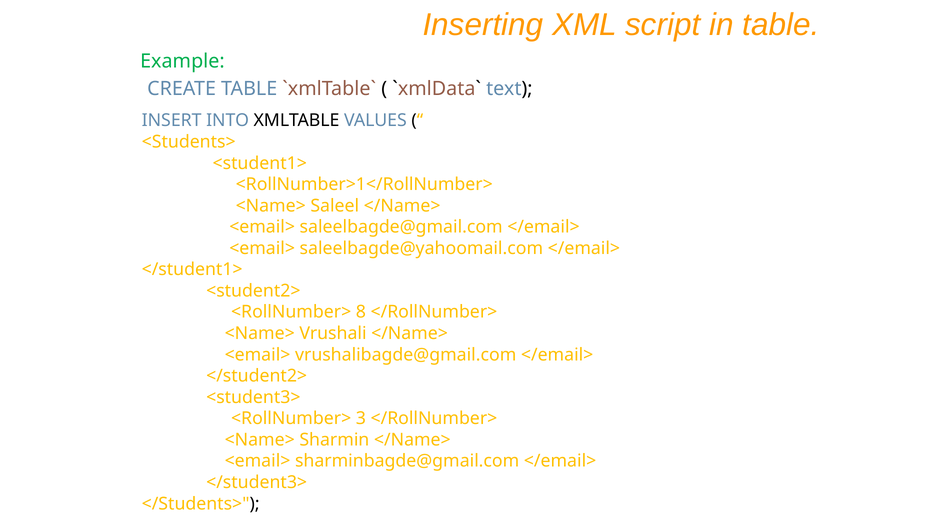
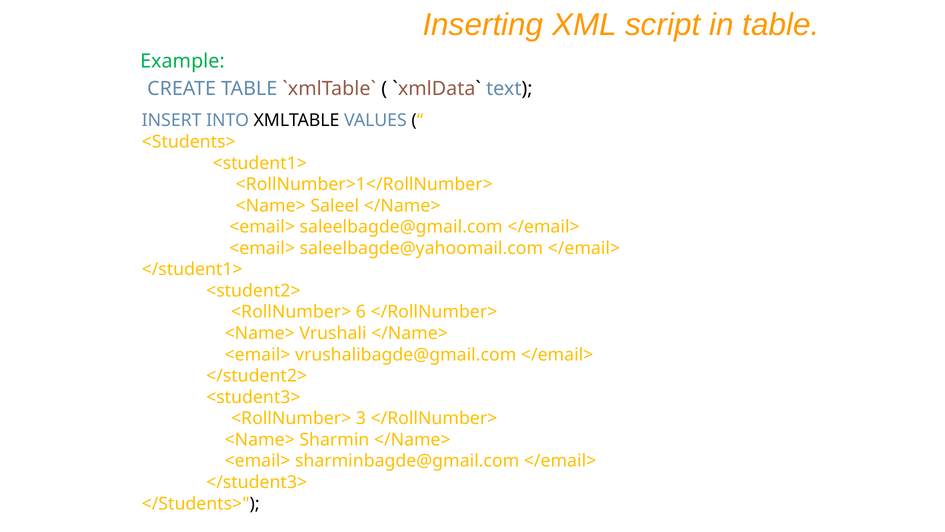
8: 8 -> 6
